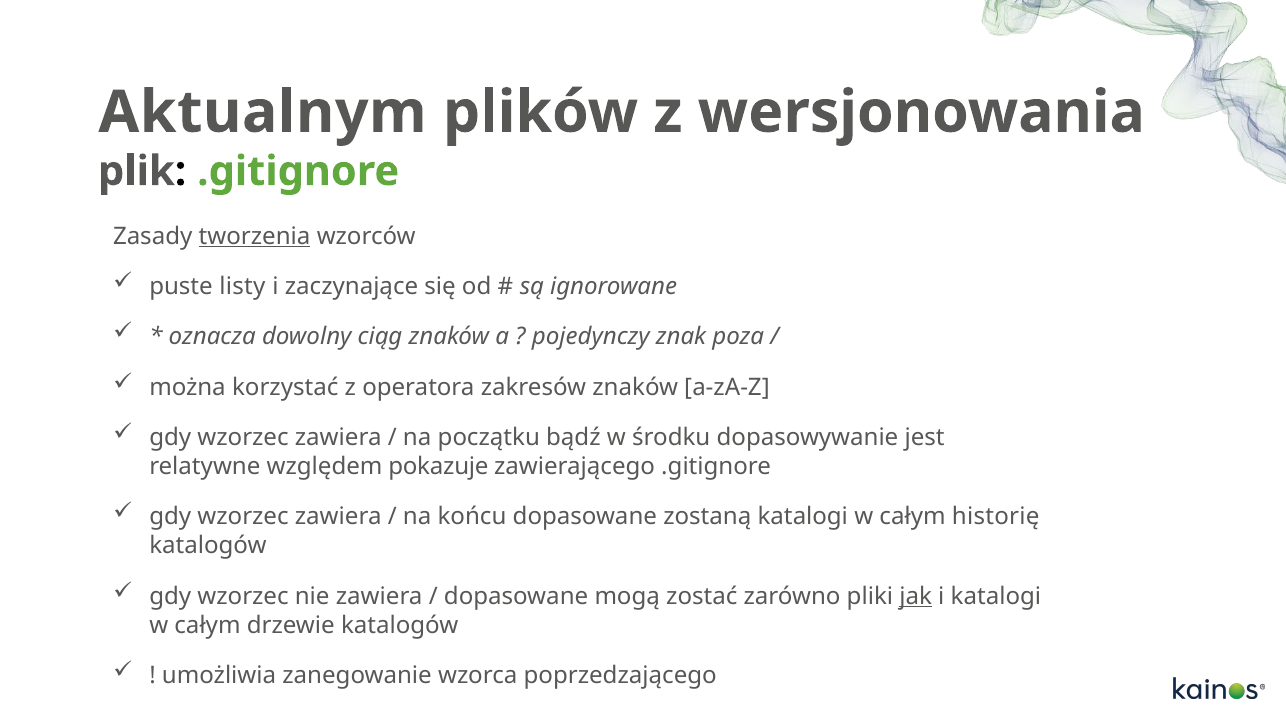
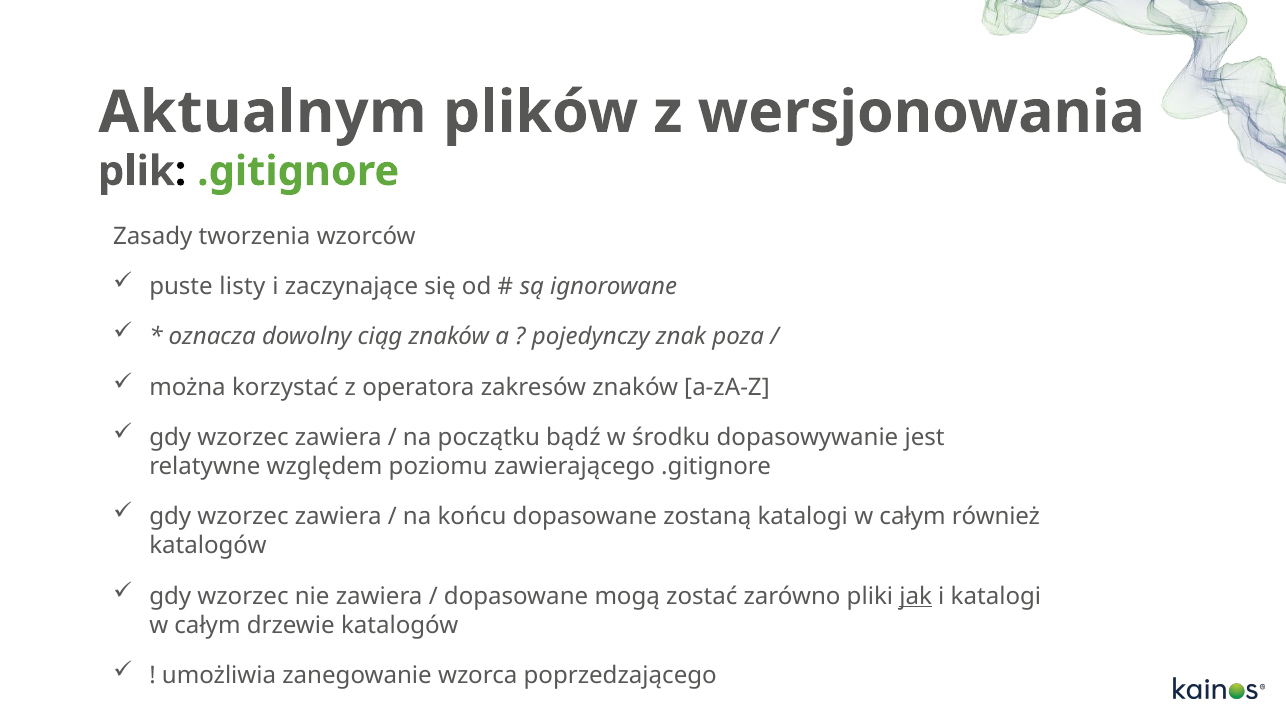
tworzenia underline: present -> none
pokazuje: pokazuje -> poziomu
historię: historię -> również
